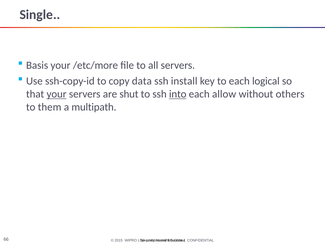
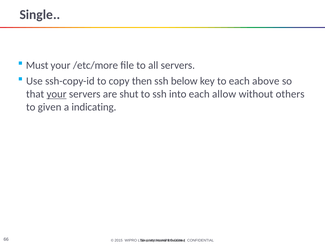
Basis: Basis -> Must
data: data -> then
install: install -> below
logical: logical -> above
into underline: present -> none
them: them -> given
multipath: multipath -> indicating
